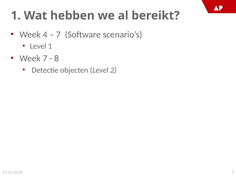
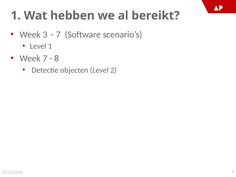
4: 4 -> 3
